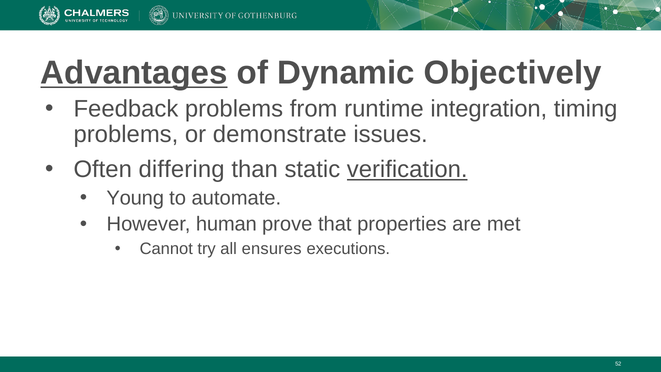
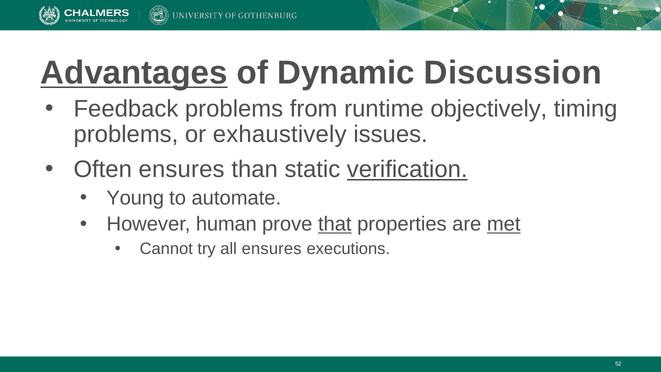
Objectively: Objectively -> Discussion
integration: integration -> objectively
demonstrate: demonstrate -> exhaustively
Often differing: differing -> ensures
that underline: none -> present
met underline: none -> present
